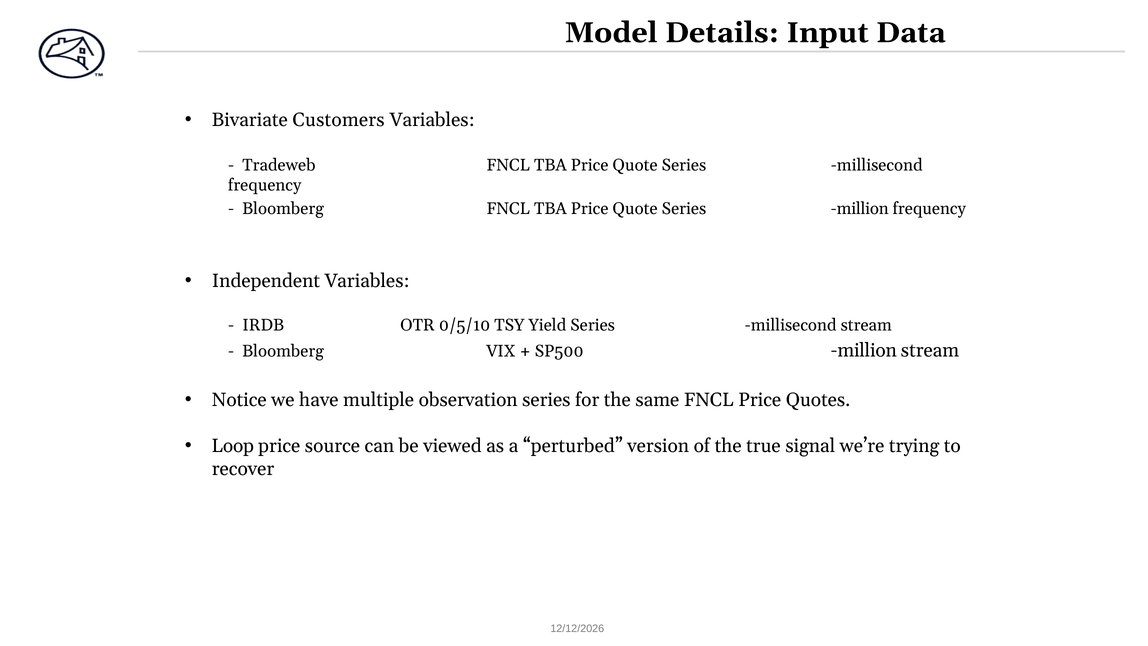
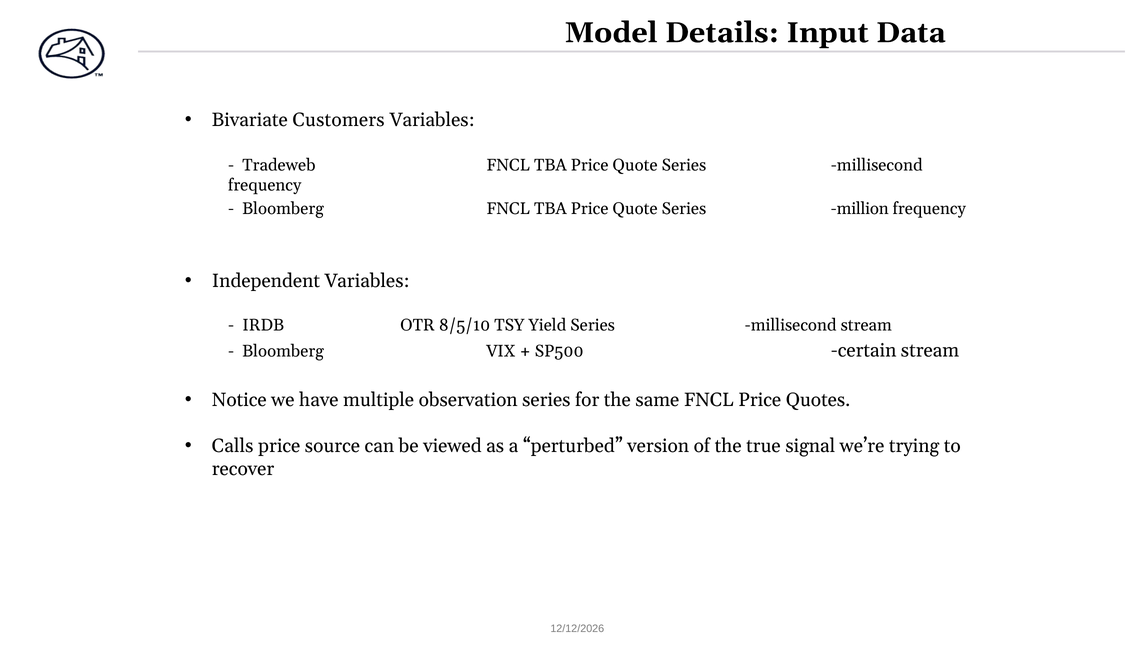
0/5/10: 0/5/10 -> 8/5/10
SP500 million: million -> certain
Loop: Loop -> Calls
